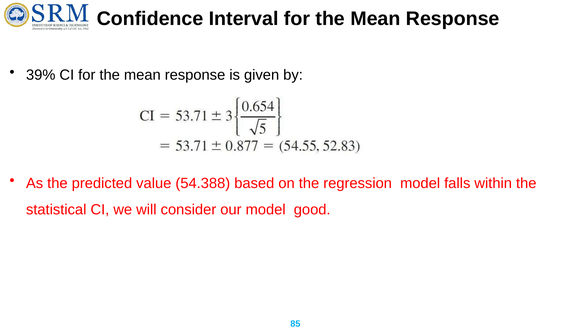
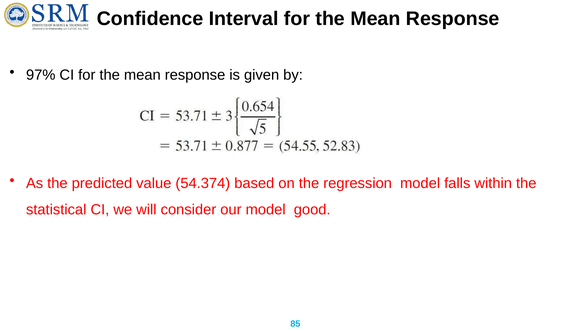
39%: 39% -> 97%
54.388: 54.388 -> 54.374
